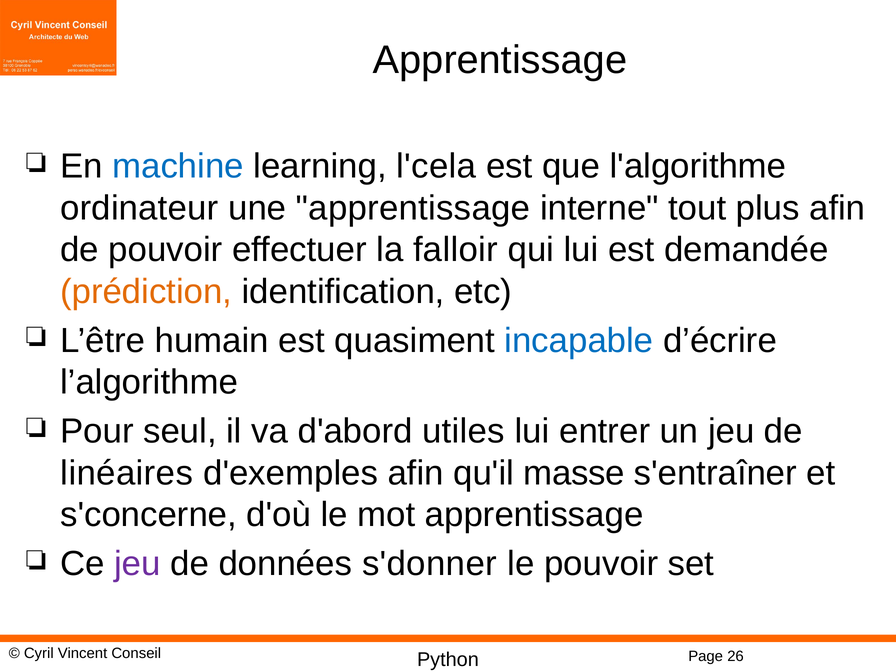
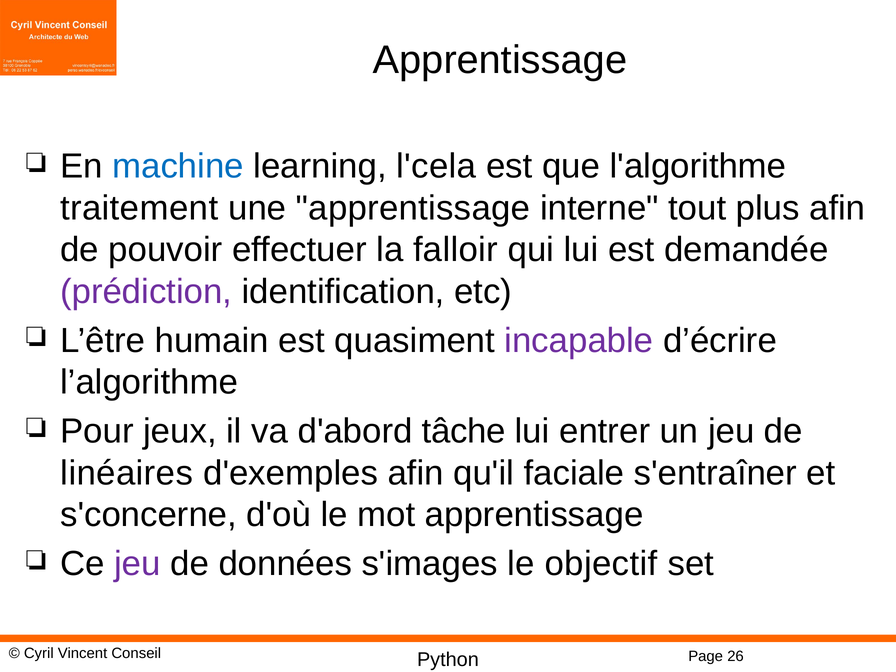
ordinateur: ordinateur -> traitement
prédiction colour: orange -> purple
incapable colour: blue -> purple
seul: seul -> jeux
utiles: utiles -> tâche
masse: masse -> faciale
s'donner: s'donner -> s'images
le pouvoir: pouvoir -> objectif
